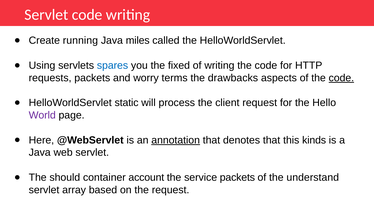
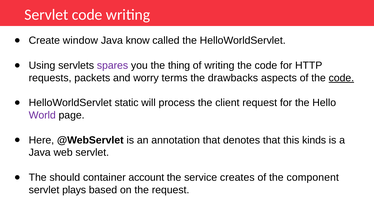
running: running -> window
miles: miles -> know
spares colour: blue -> purple
fixed: fixed -> thing
annotation underline: present -> none
service packets: packets -> creates
understand: understand -> component
array: array -> plays
